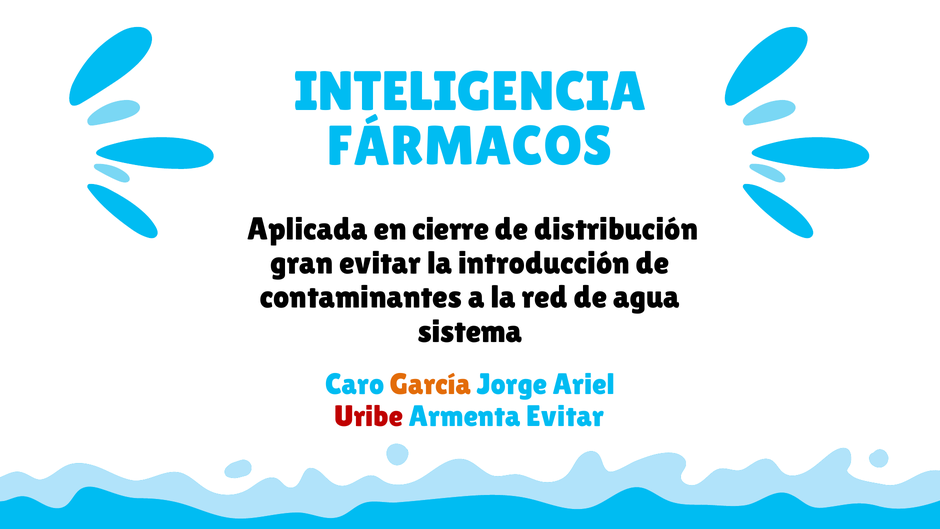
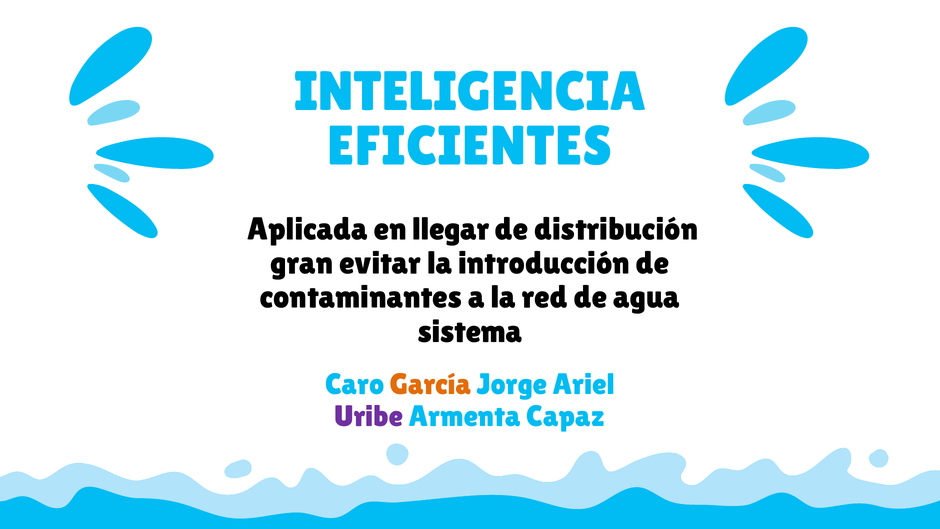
FÁRMACOS: FÁRMACOS -> EFICIENTES
cierre: cierre -> llegar
Uribe colour: red -> purple
Armenta Evitar: Evitar -> Capaz
